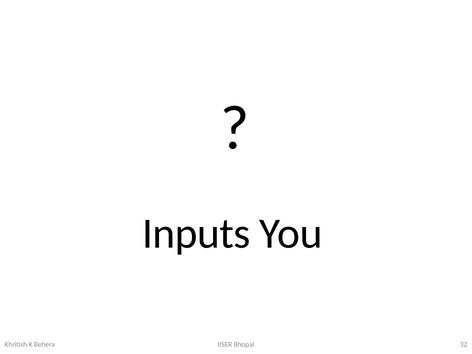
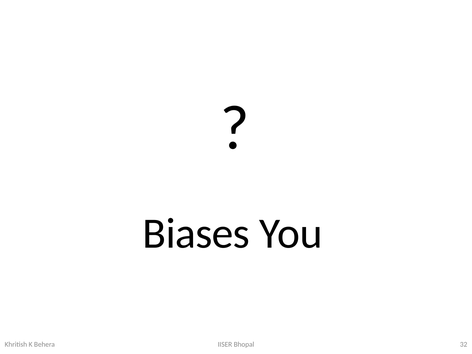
Inputs: Inputs -> Biases
